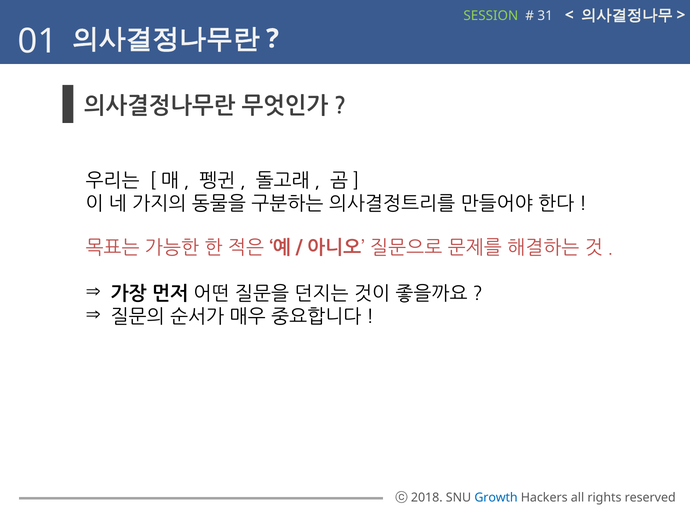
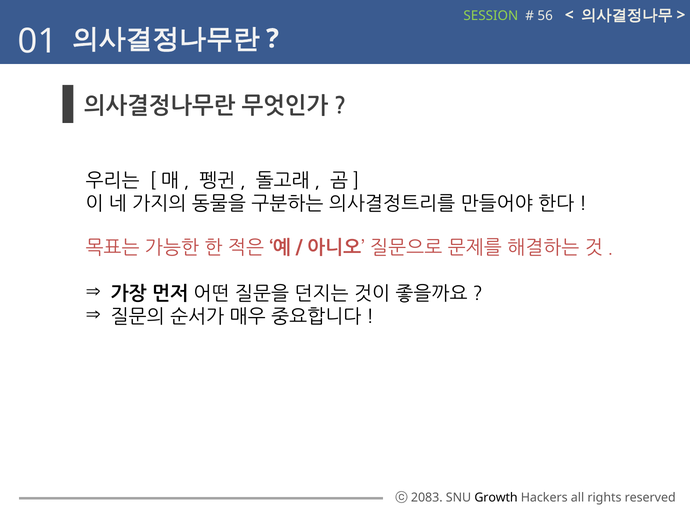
31: 31 -> 56
2018: 2018 -> 2083
Growth colour: blue -> black
